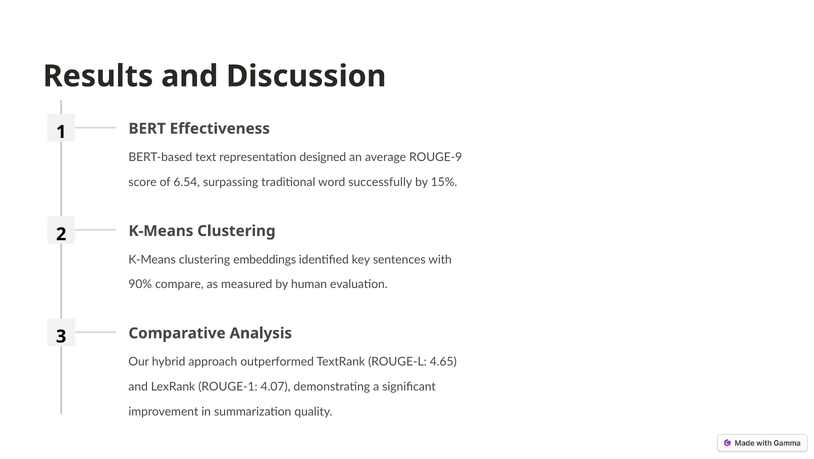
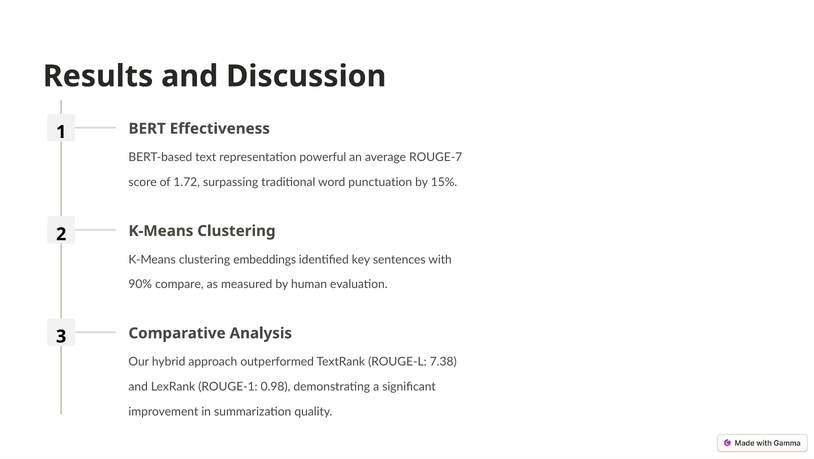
designed: designed -> powerful
ROUGE-9: ROUGE-9 -> ROUGE-7
6.54: 6.54 -> 1.72
successfully: successfully -> punctuation
4.65: 4.65 -> 7.38
4.07: 4.07 -> 0.98
